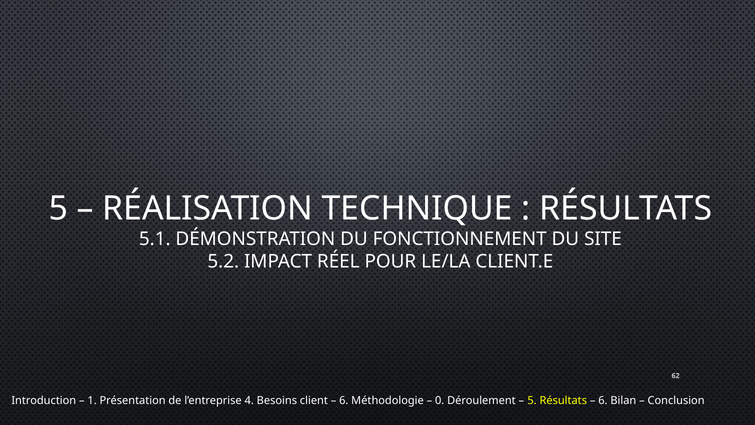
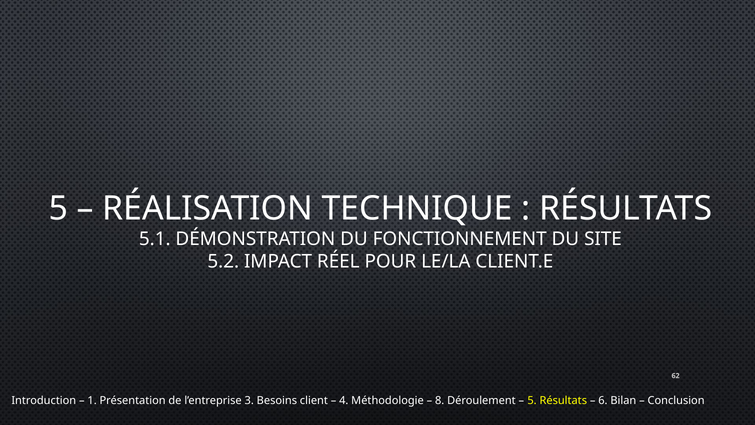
4: 4 -> 3
6 at (344, 400): 6 -> 4
0: 0 -> 8
